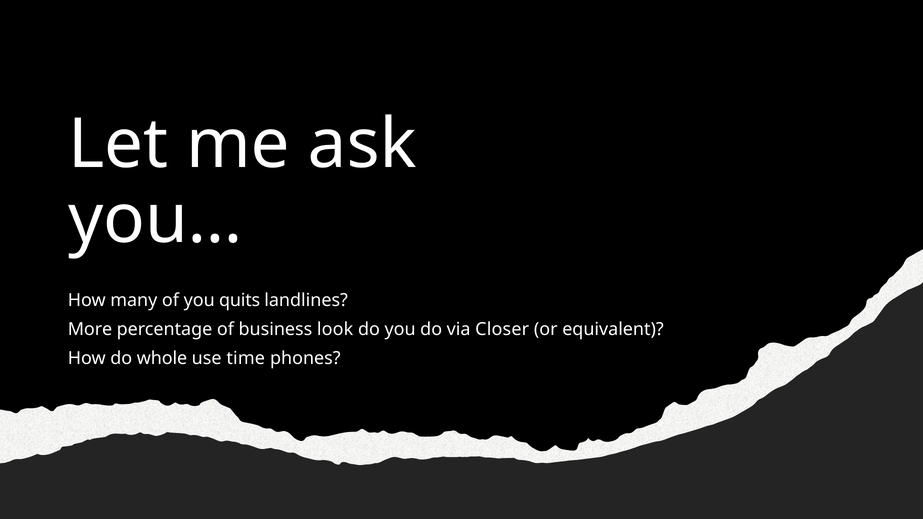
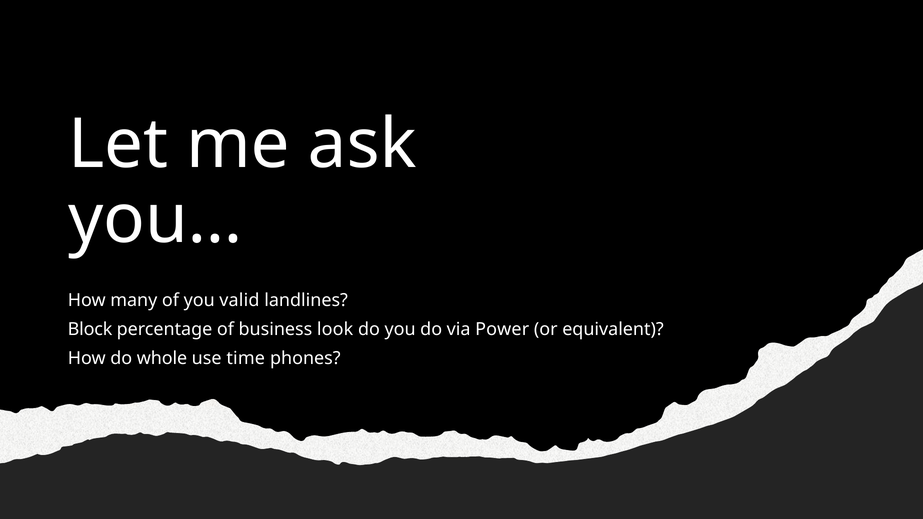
quits: quits -> valid
More: More -> Block
Closer: Closer -> Power
